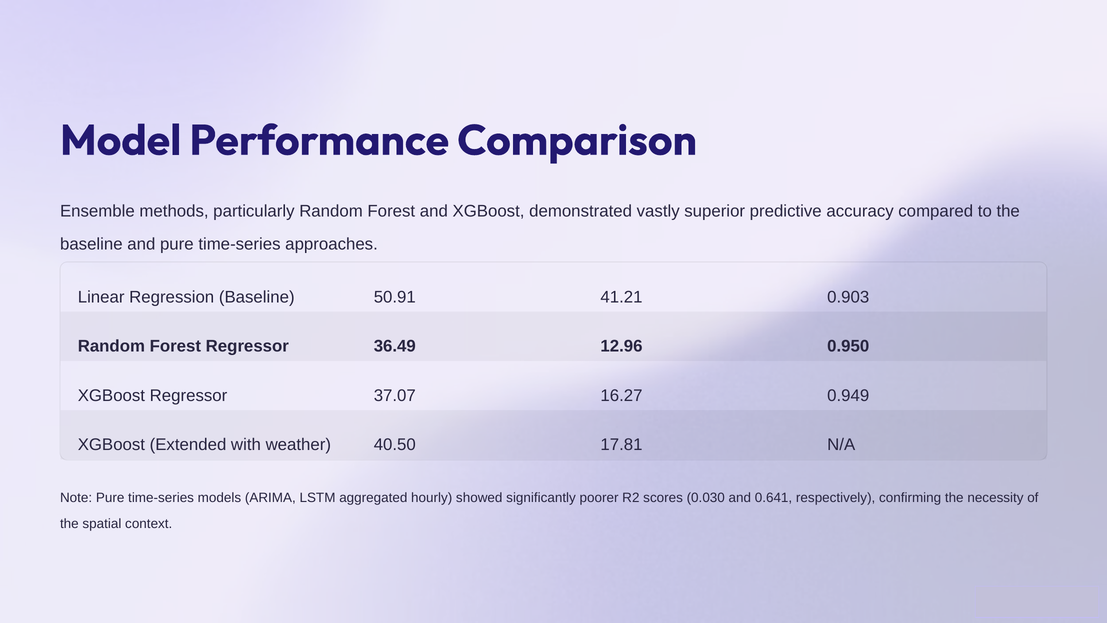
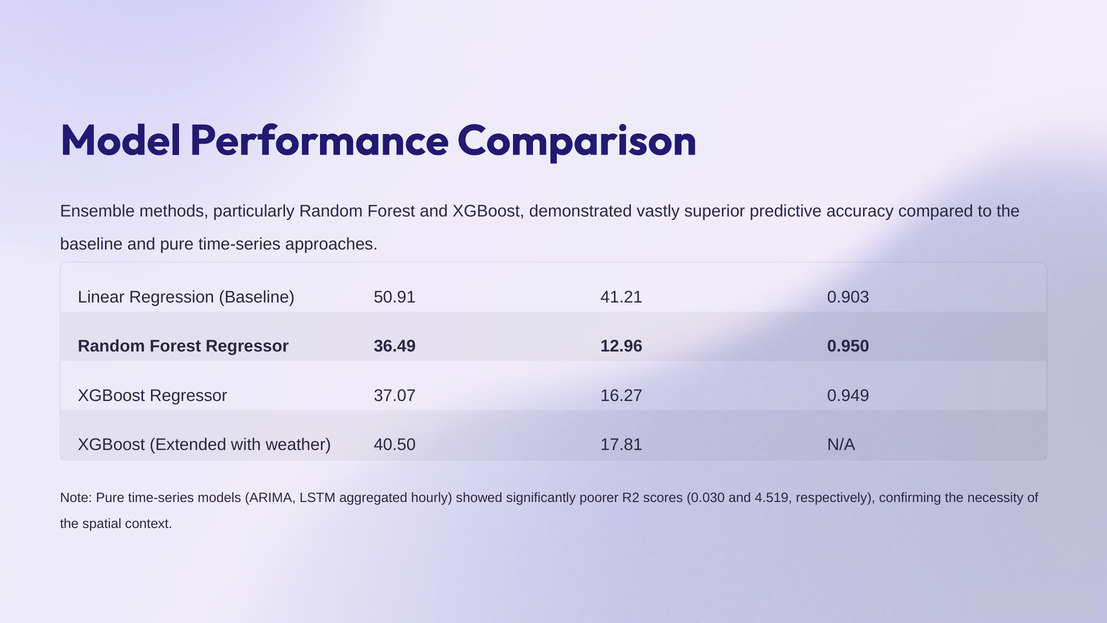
0.641: 0.641 -> 4.519
